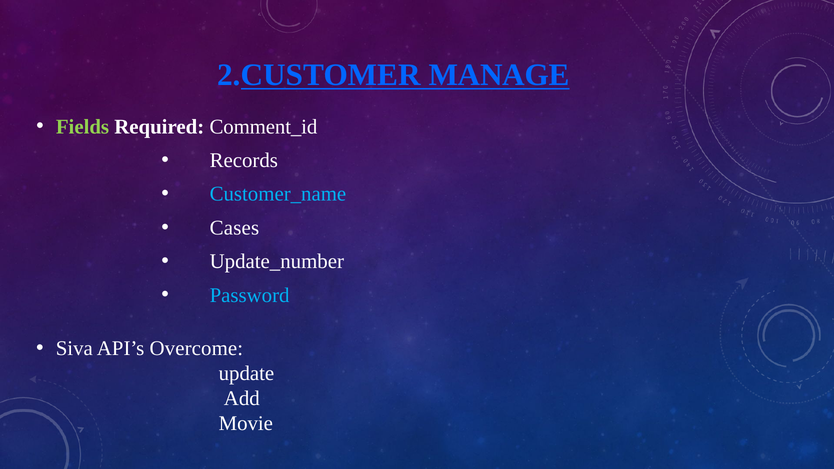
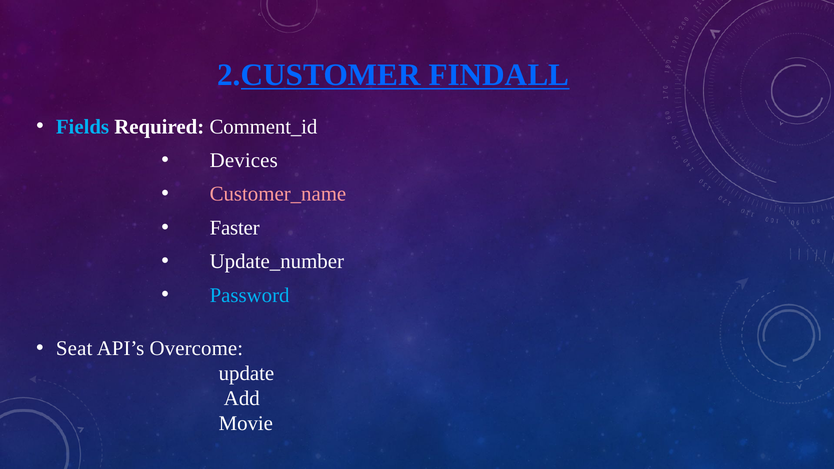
MANAGE: MANAGE -> FINDALL
Fields colour: light green -> light blue
Records: Records -> Devices
Customer_name colour: light blue -> pink
Cases: Cases -> Faster
Siva: Siva -> Seat
